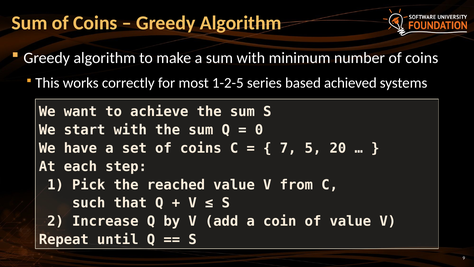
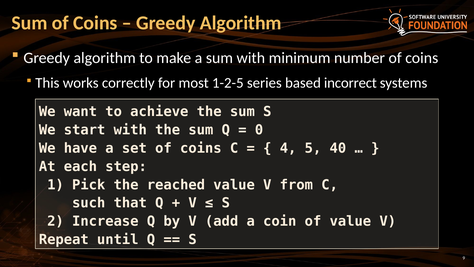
achieved: achieved -> incorrect
7: 7 -> 4
20: 20 -> 40
